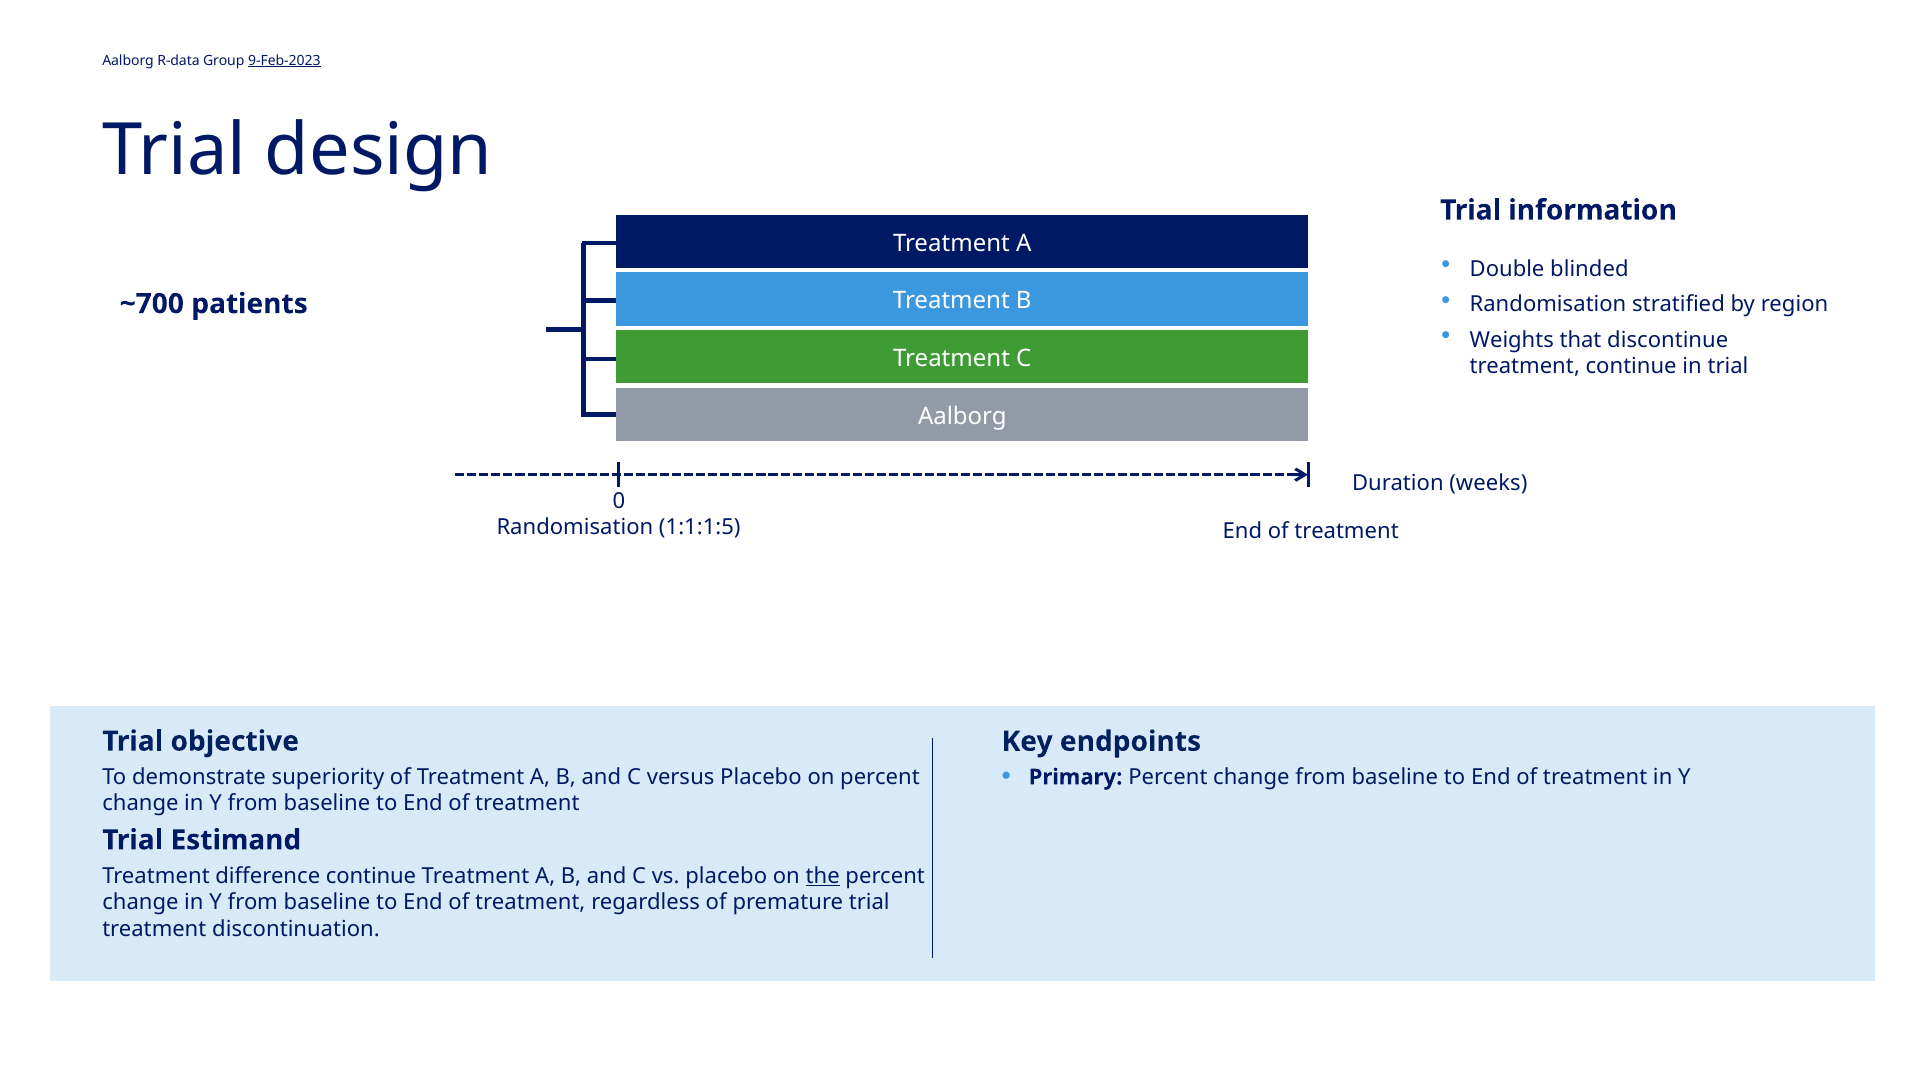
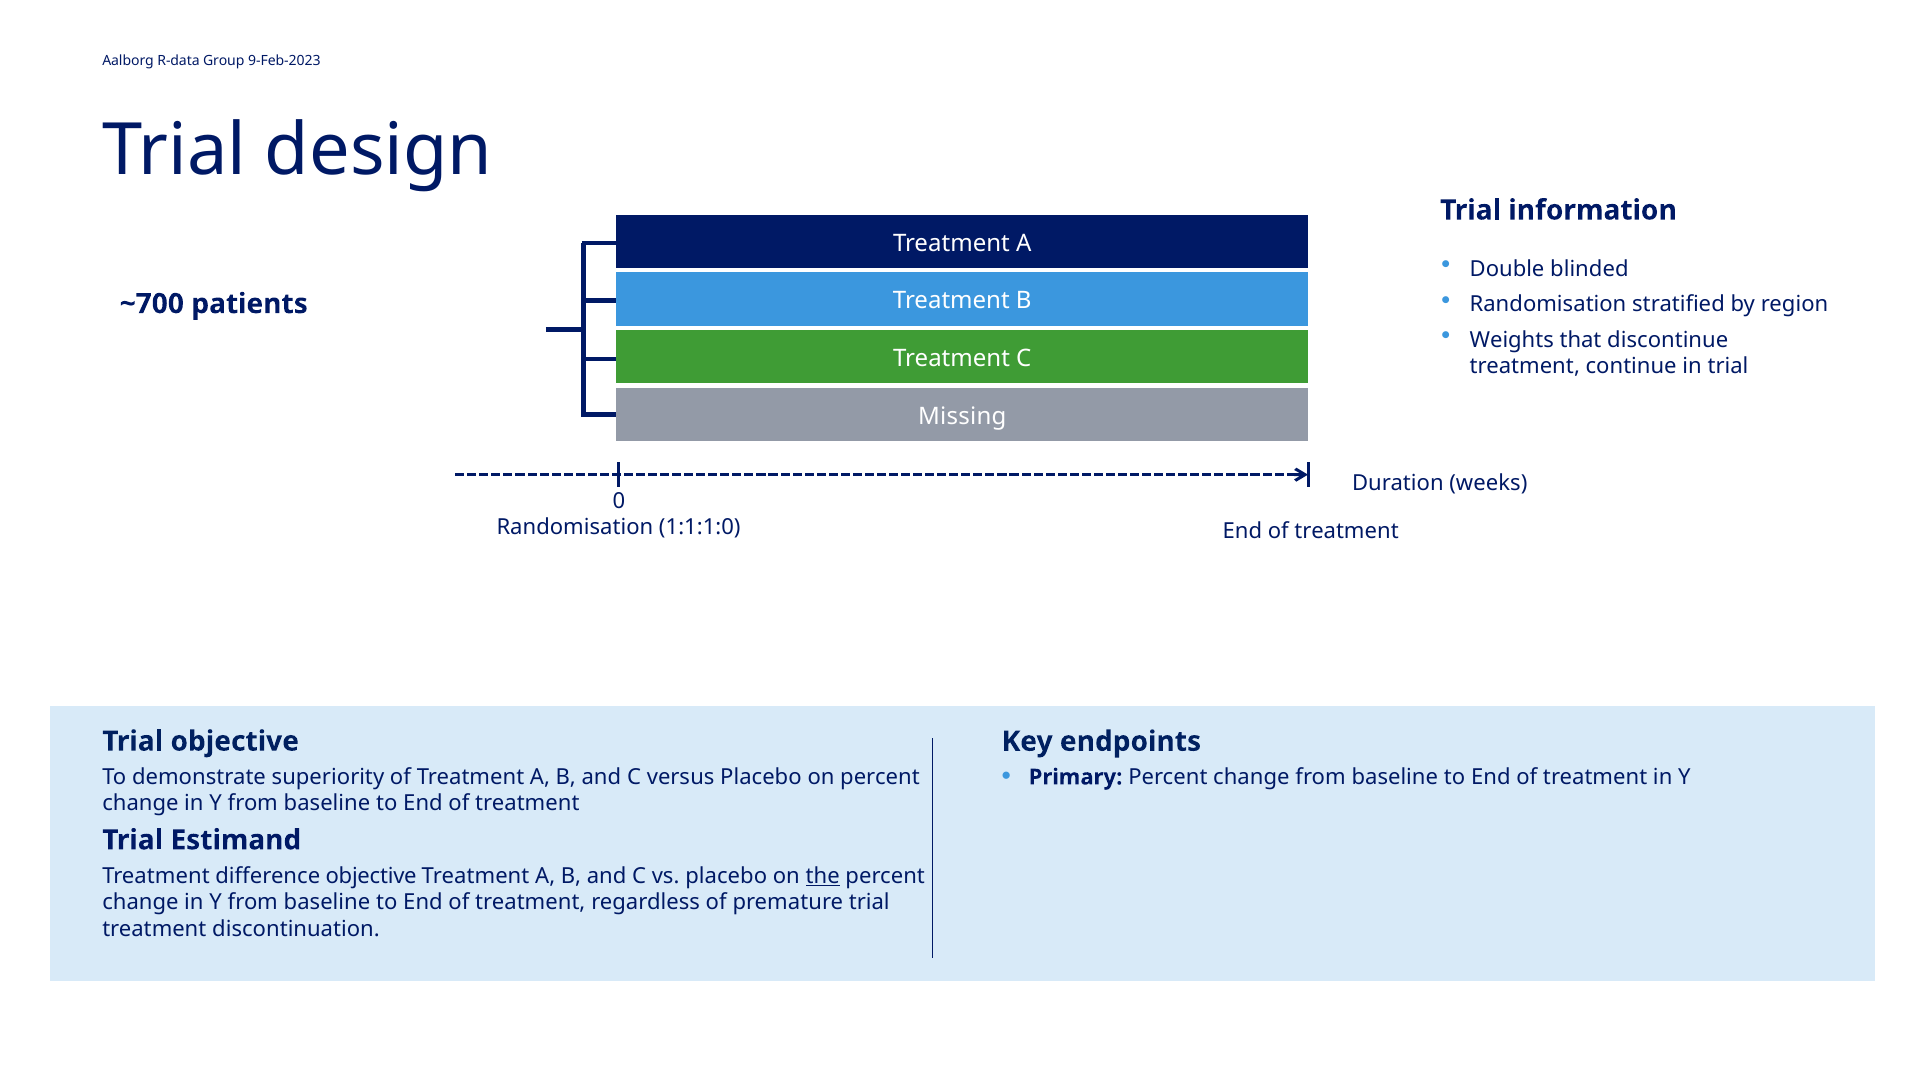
9-Feb-2023 underline: present -> none
Aalborg at (962, 416): Aalborg -> Missing
1:1:1:5: 1:1:1:5 -> 1:1:1:0
difference continue: continue -> objective
